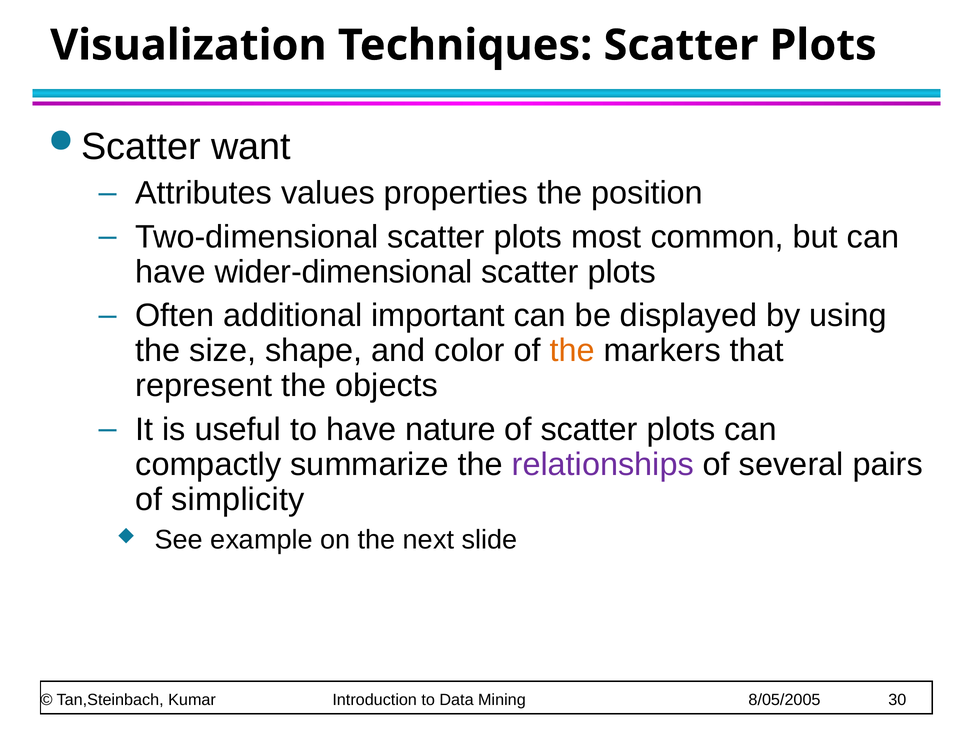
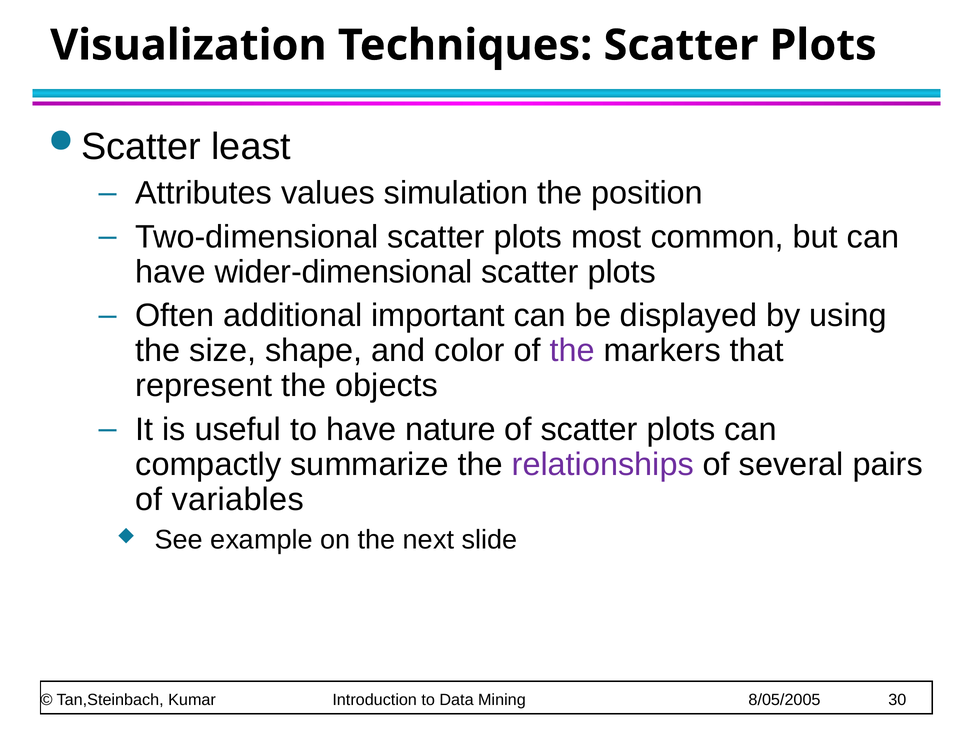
want: want -> least
properties: properties -> simulation
the at (572, 351) colour: orange -> purple
simplicity: simplicity -> variables
